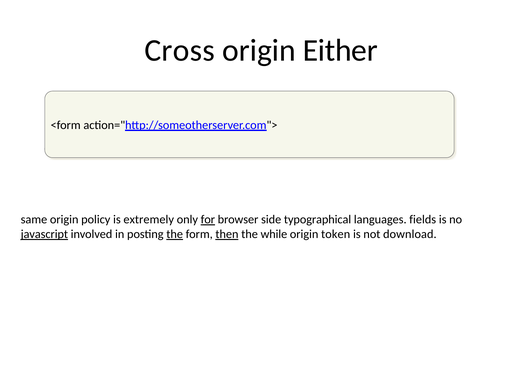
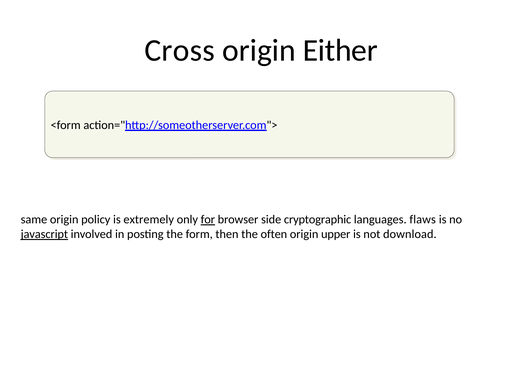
typographical: typographical -> cryptographic
fields: fields -> flaws
the at (175, 235) underline: present -> none
then underline: present -> none
while: while -> often
token: token -> upper
